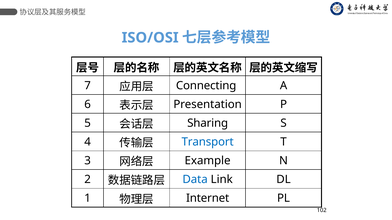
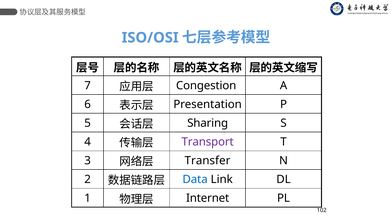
Connecting: Connecting -> Congestion
Transport colour: blue -> purple
Example: Example -> Transfer
